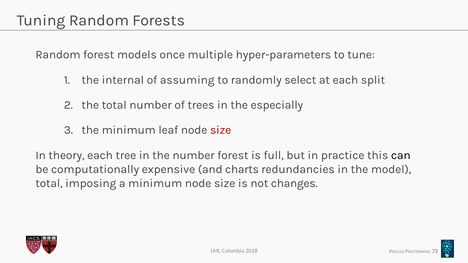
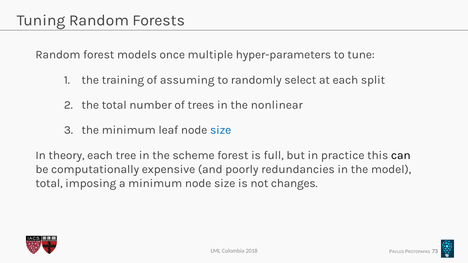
internal: internal -> training
especially: especially -> nonlinear
size at (221, 130) colour: red -> blue
the number: number -> scheme
charts: charts -> poorly
